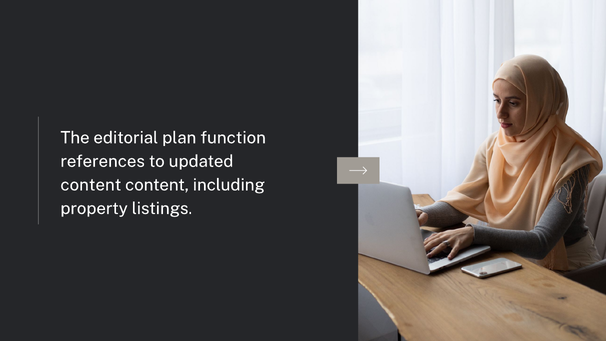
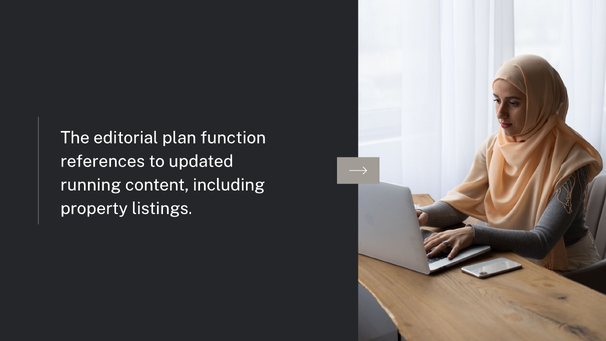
content at (91, 185): content -> running
